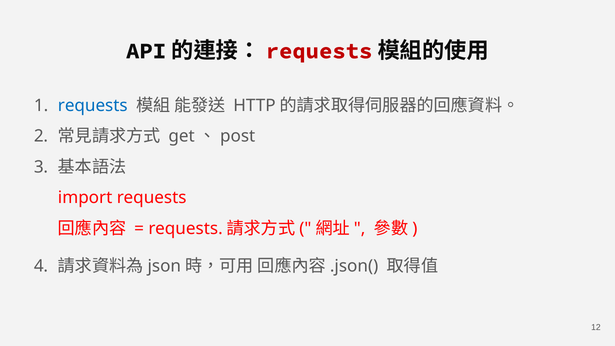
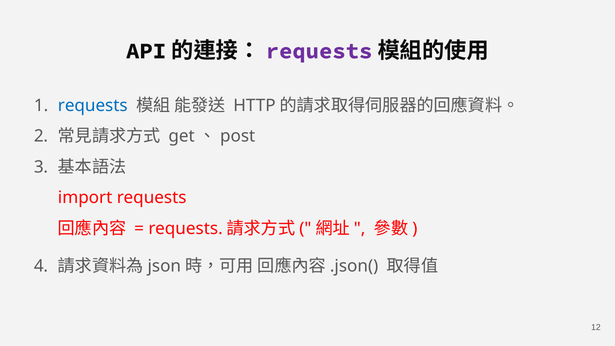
requests at (319, 51) colour: red -> purple
